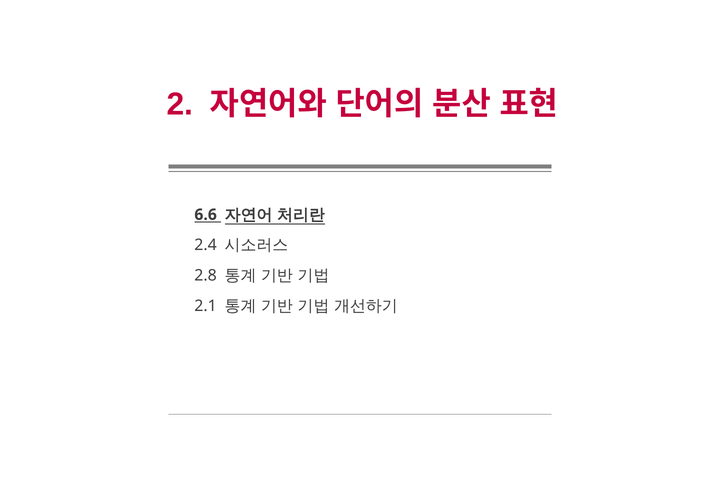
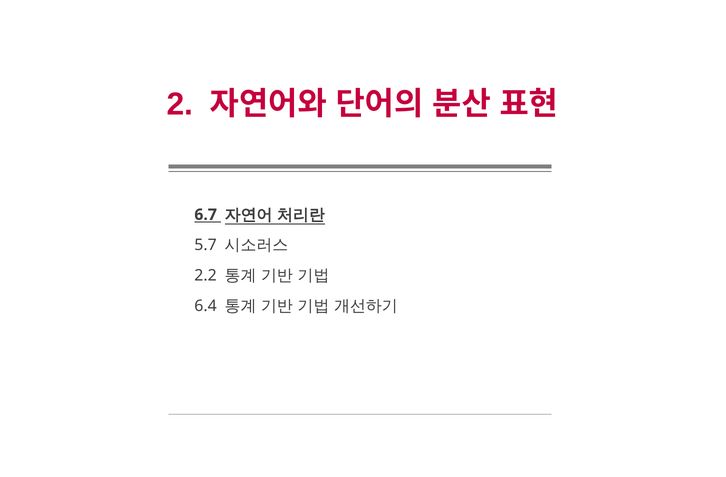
6.6: 6.6 -> 6.7
2.4: 2.4 -> 5.7
2.8: 2.8 -> 2.2
2.1: 2.1 -> 6.4
